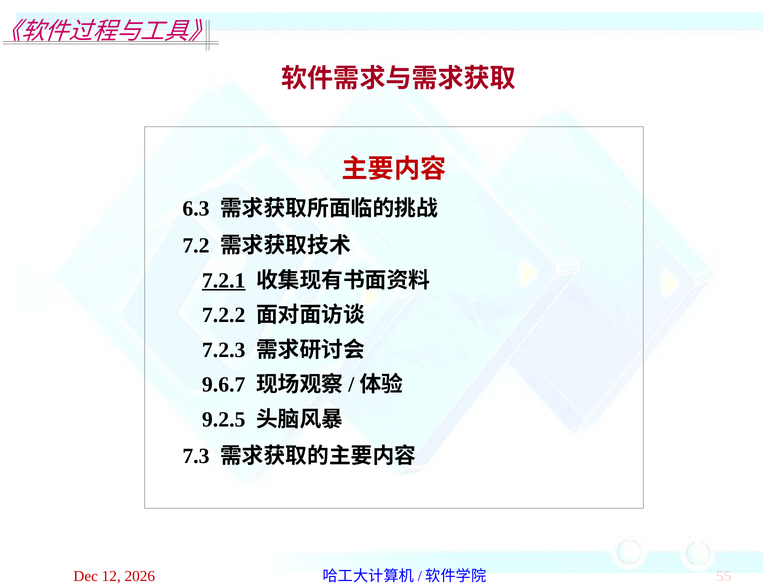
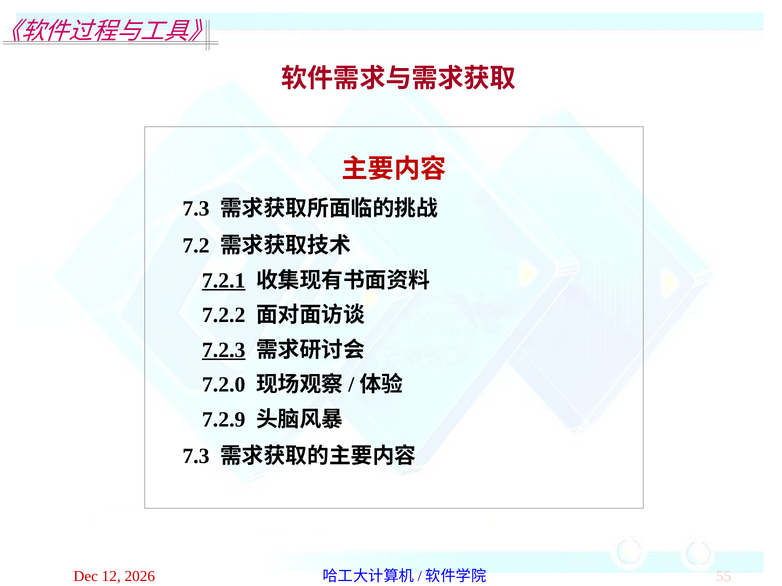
6.3 at (196, 209): 6.3 -> 7.3
7.2.3 underline: none -> present
9.6.7: 9.6.7 -> 7.2.0
9.2.5: 9.2.5 -> 7.2.9
